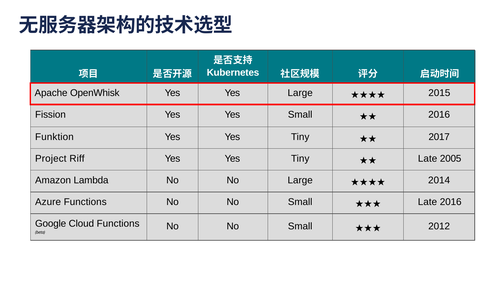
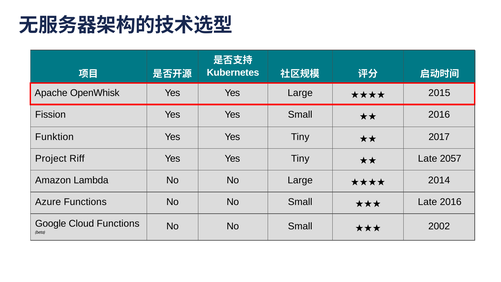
2005: 2005 -> 2057
2012: 2012 -> 2002
